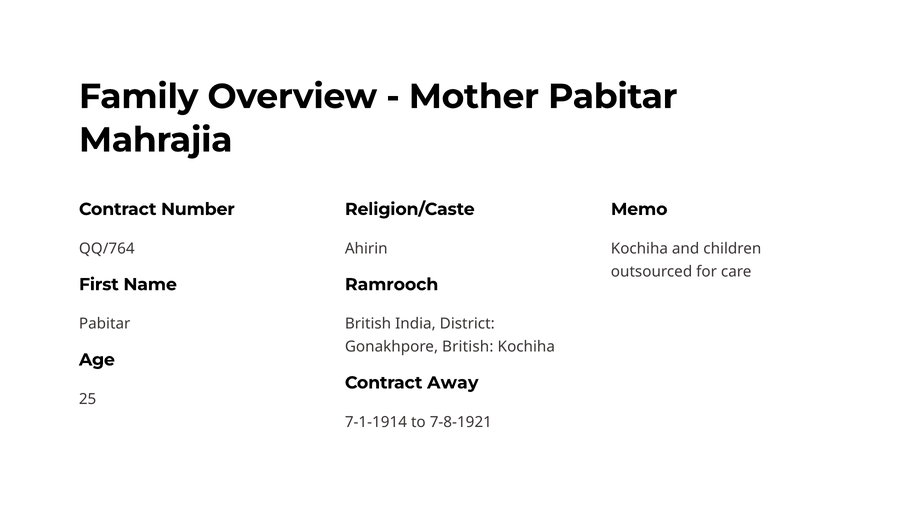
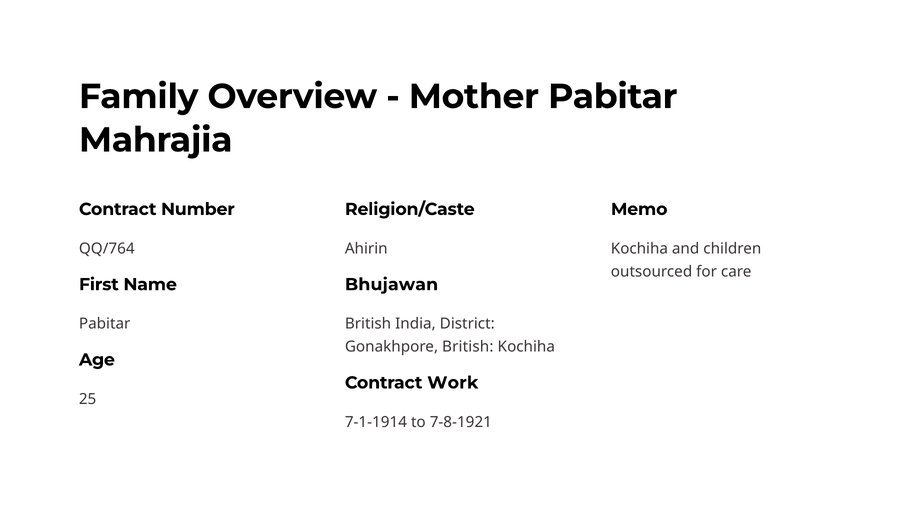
Ramrooch: Ramrooch -> Bhujawan
Away: Away -> Work
